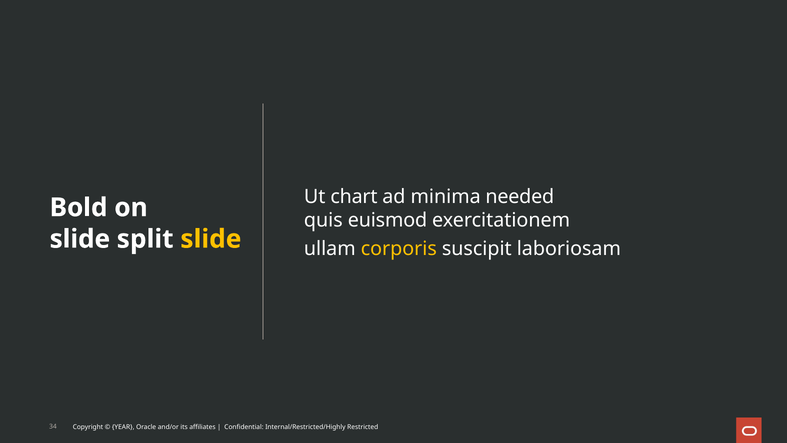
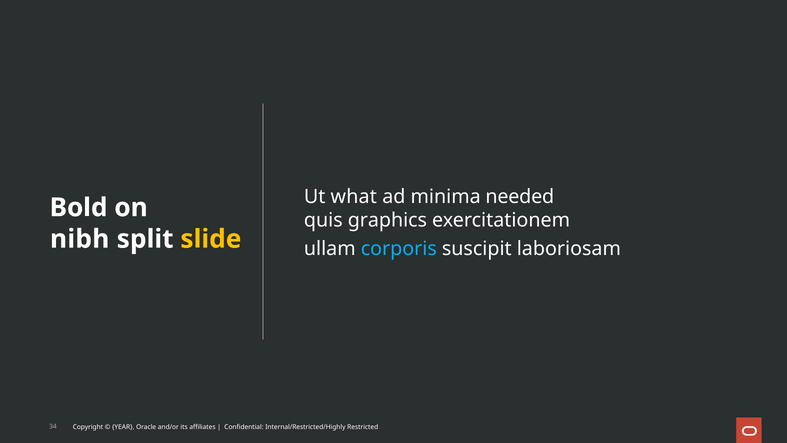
chart: chart -> what
euismod: euismod -> graphics
slide at (80, 239): slide -> nibh
corporis colour: yellow -> light blue
